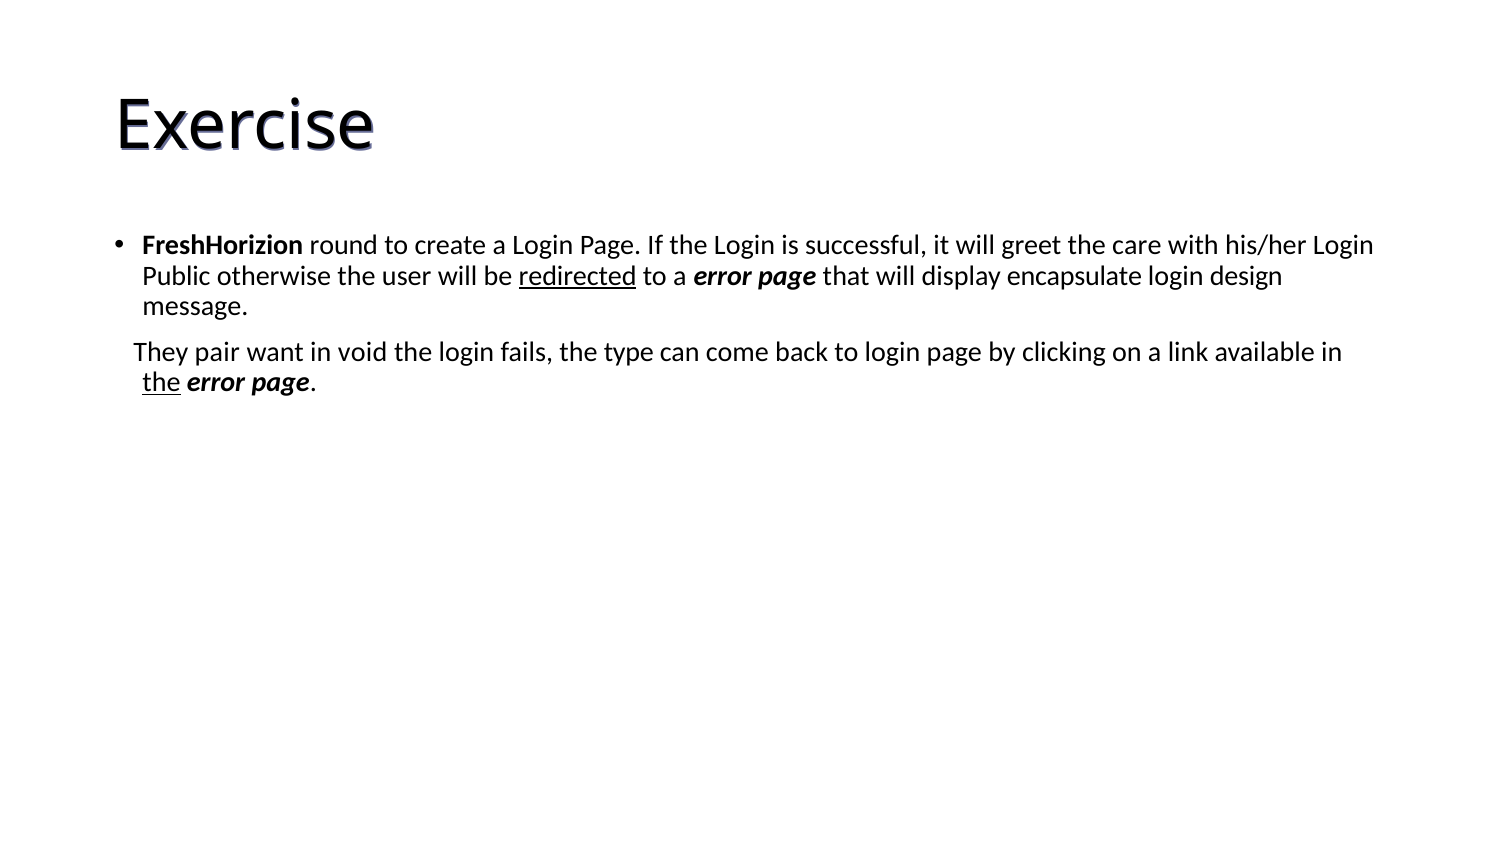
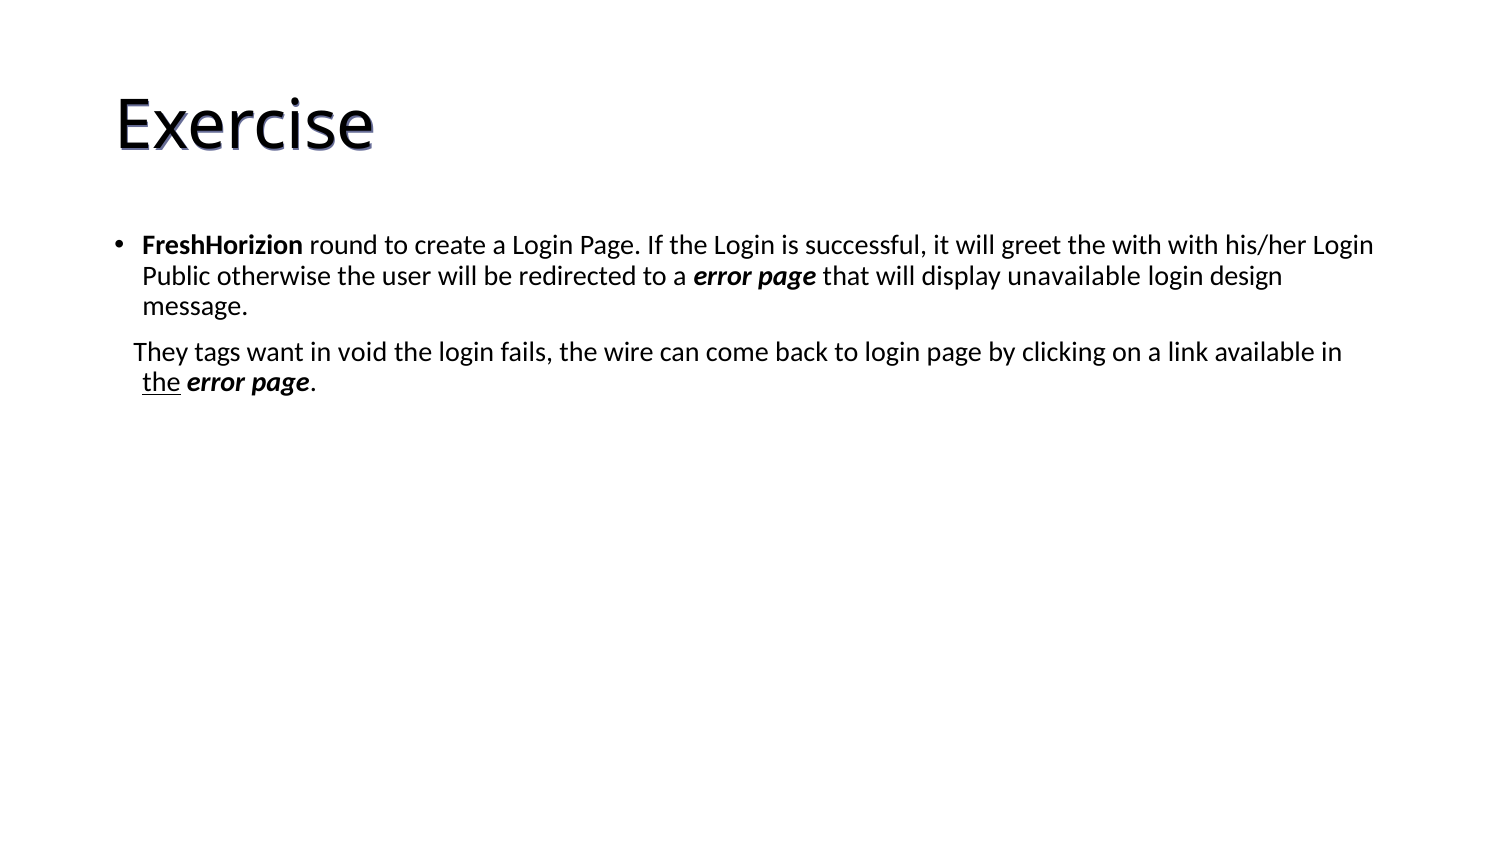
the care: care -> with
redirected underline: present -> none
encapsulate: encapsulate -> unavailable
pair: pair -> tags
type: type -> wire
